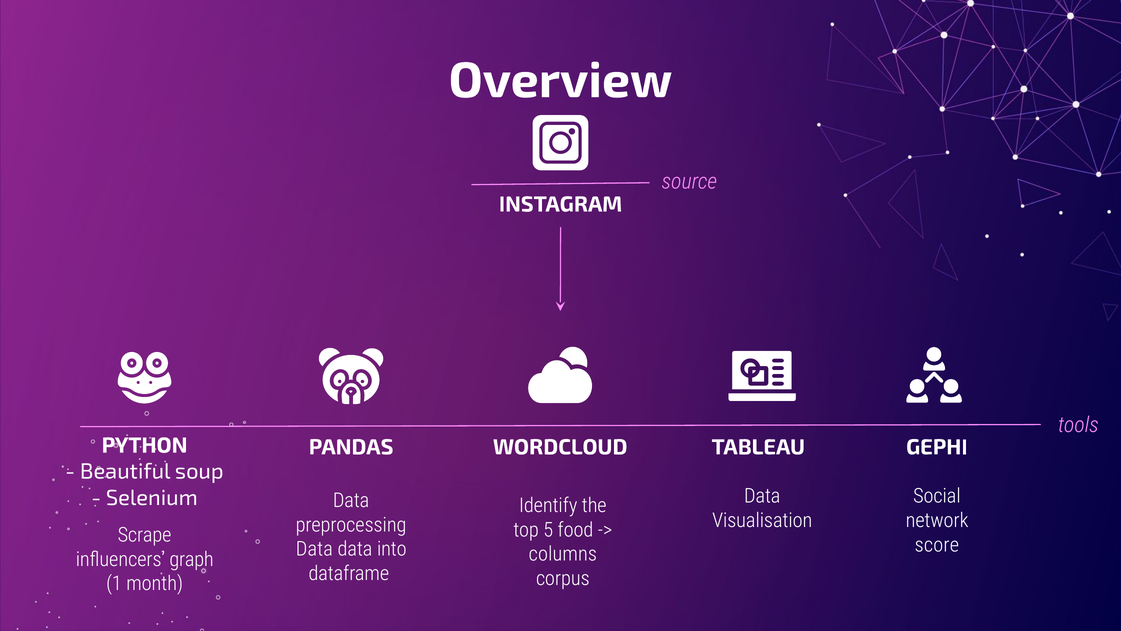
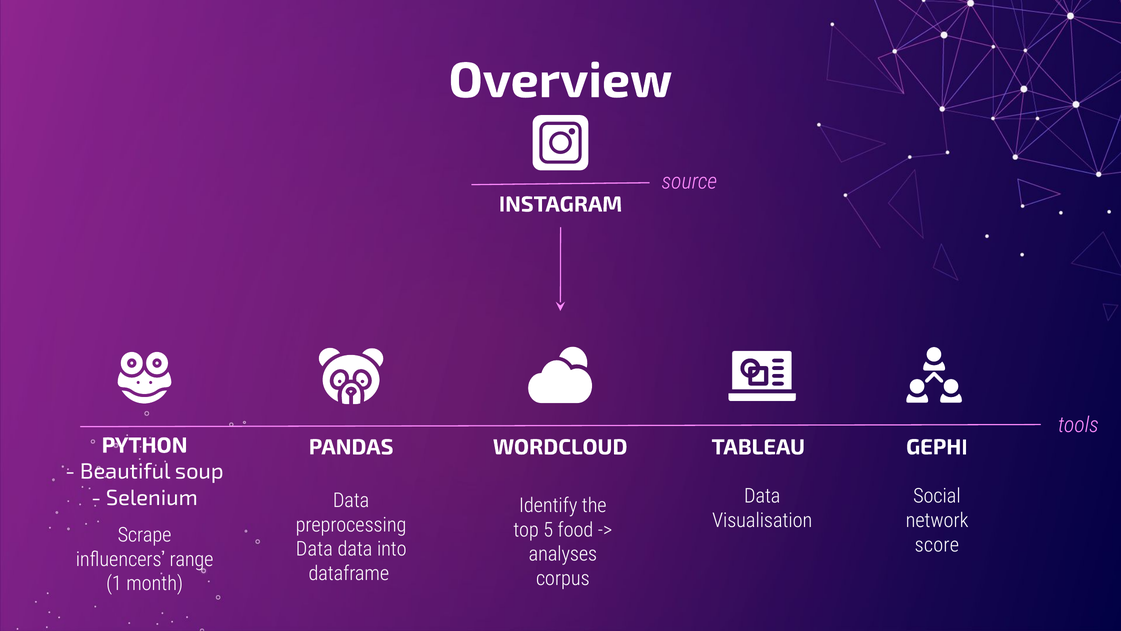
columns: columns -> analyses
graph: graph -> range
